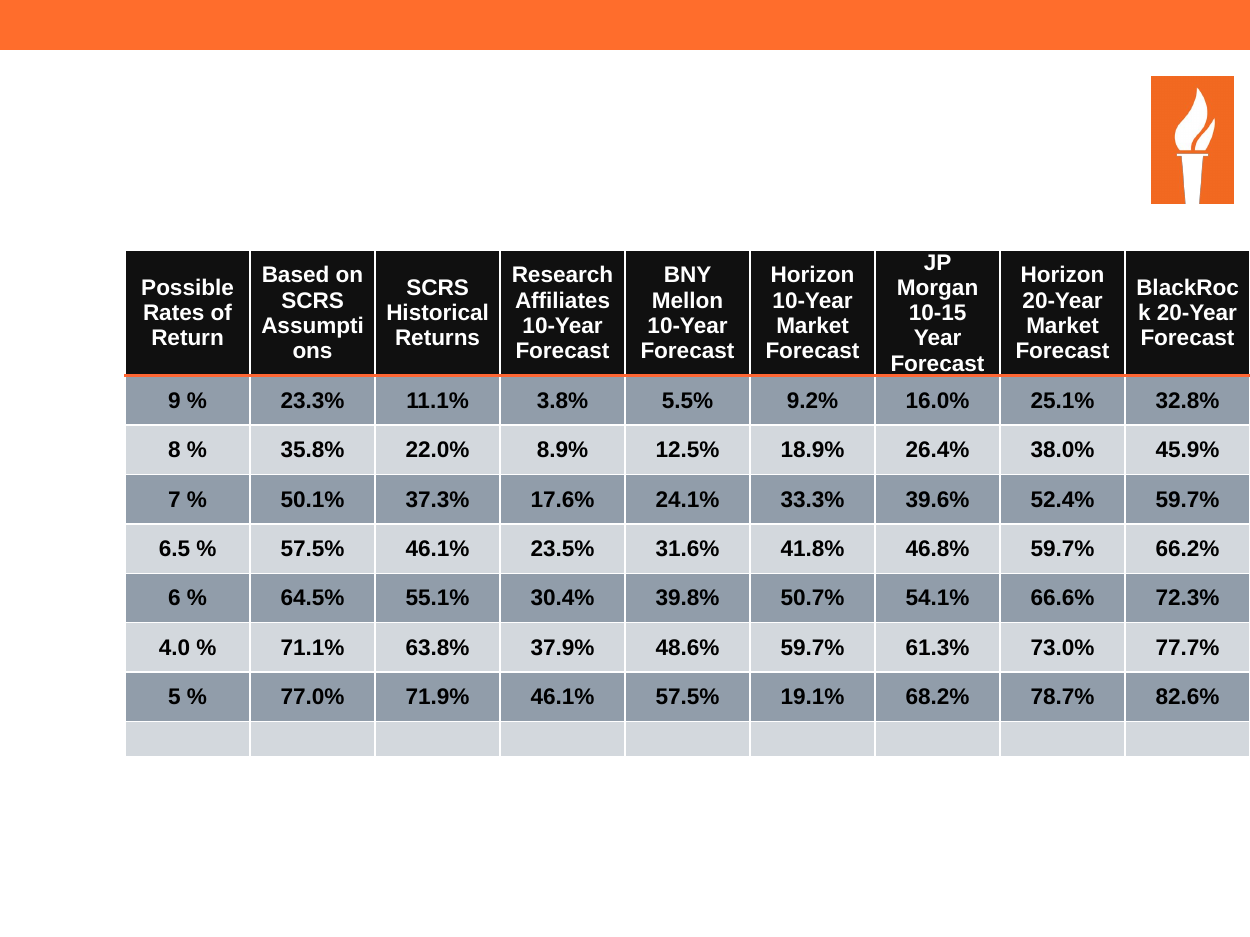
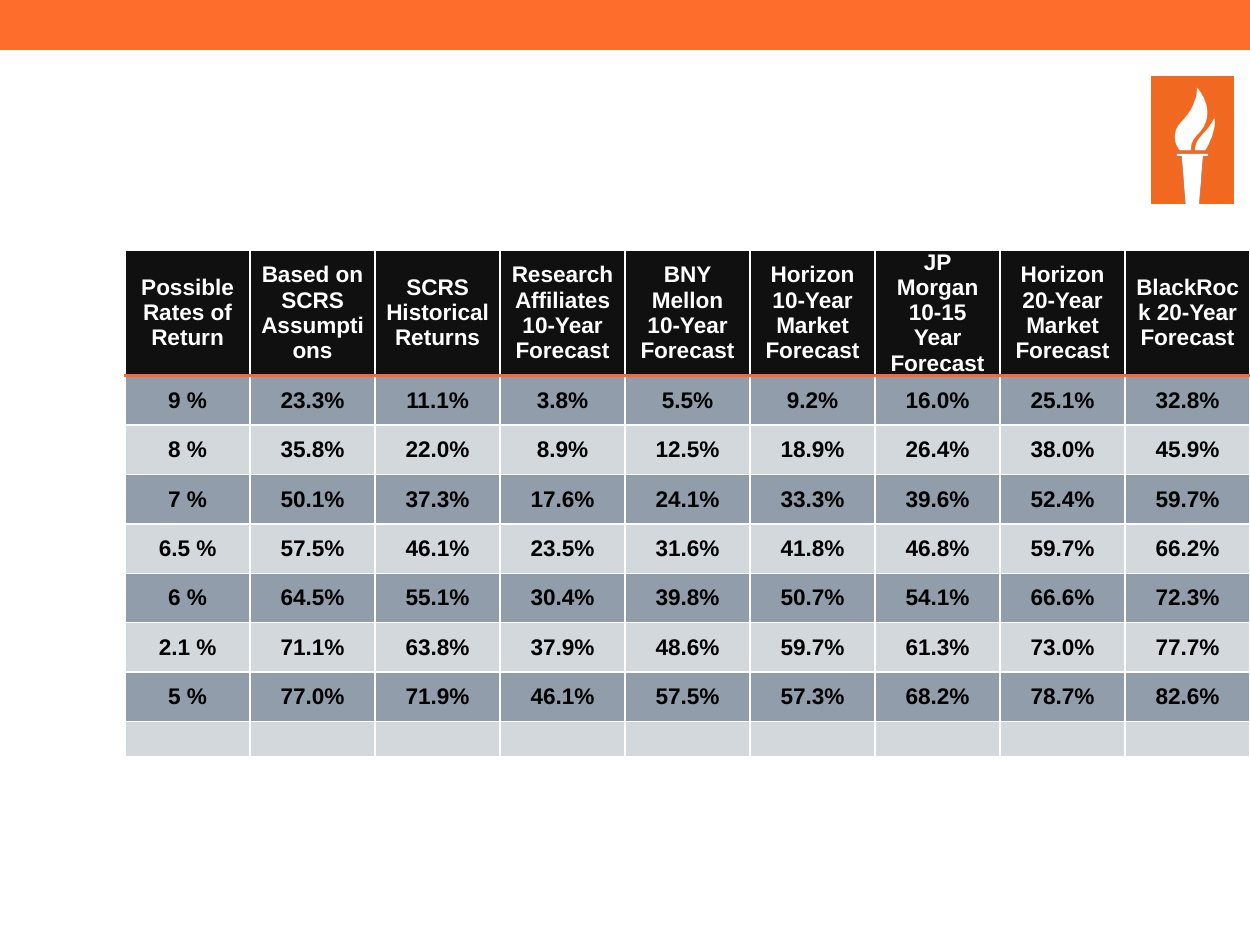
4.0: 4.0 -> 2.1
19.1%: 19.1% -> 57.3%
